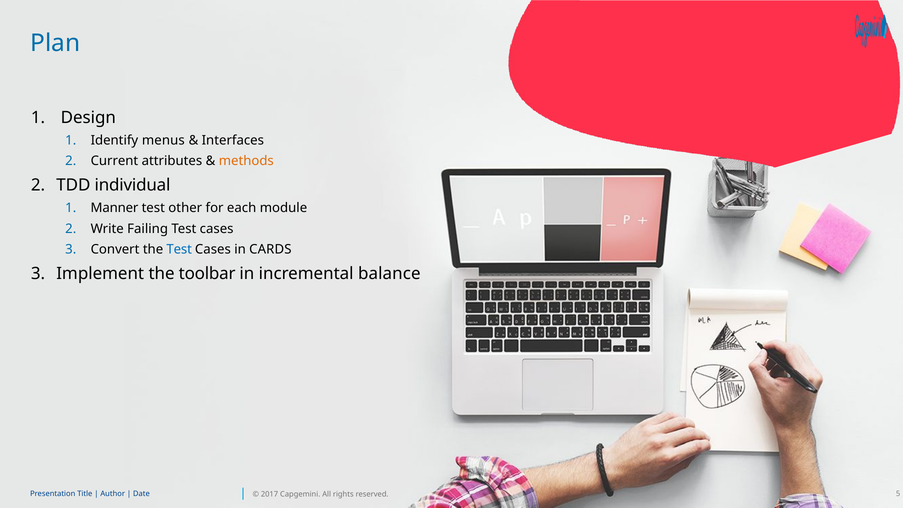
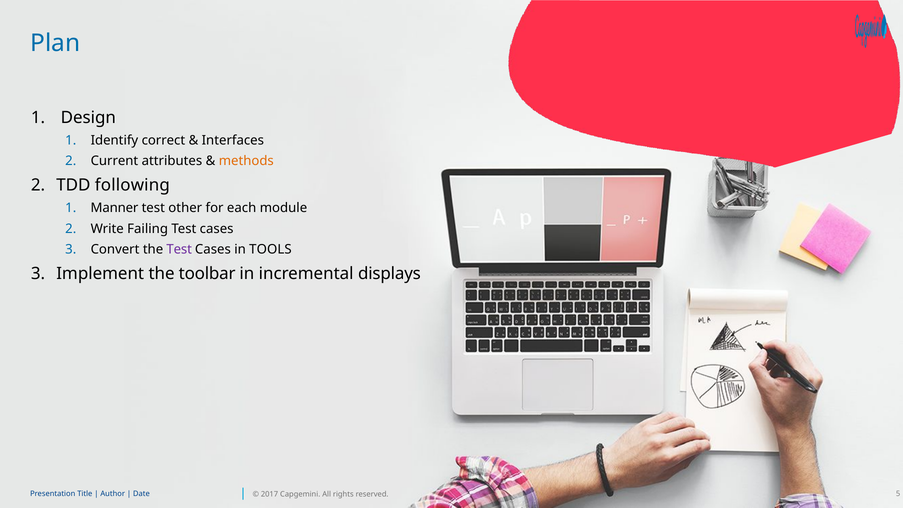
menus: menus -> correct
individual: individual -> following
Test at (179, 249) colour: blue -> purple
CARDS: CARDS -> TOOLS
balance: balance -> displays
